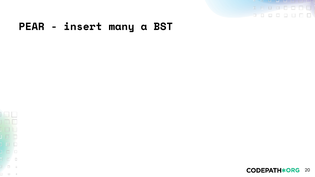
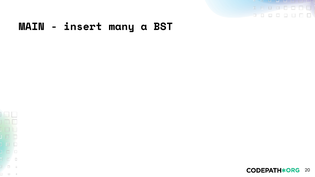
PEAR: PEAR -> MAIN
